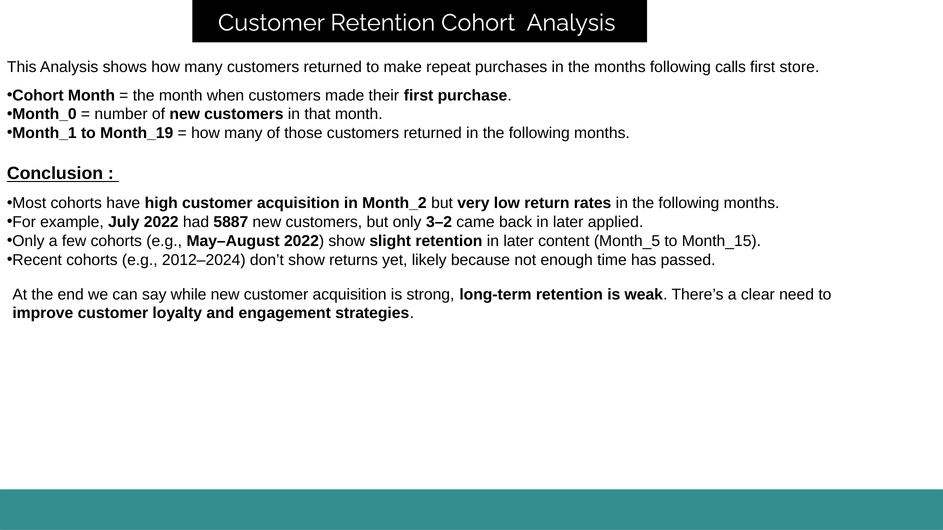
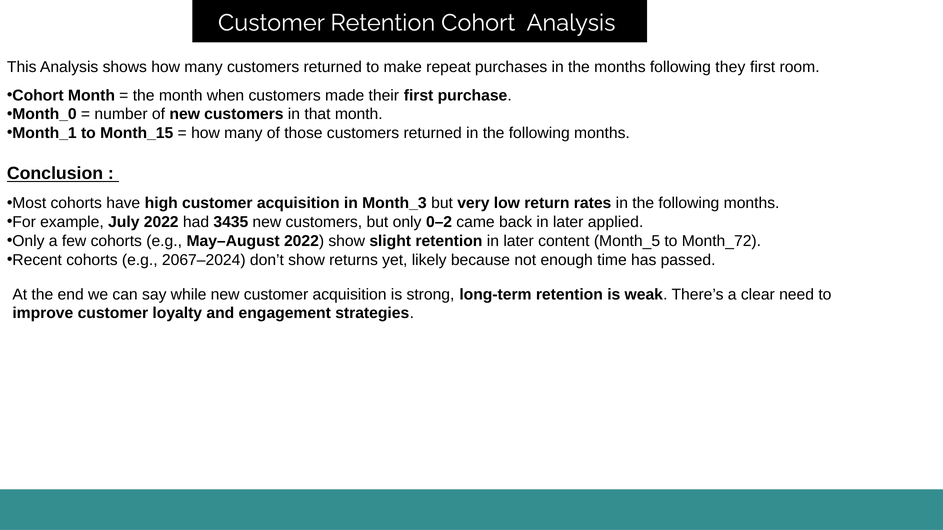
calls: calls -> they
store: store -> room
Month_19: Month_19 -> Month_15
Month_2: Month_2 -> Month_3
5887: 5887 -> 3435
3–2: 3–2 -> 0–2
Month_15: Month_15 -> Month_72
2012–2024: 2012–2024 -> 2067–2024
